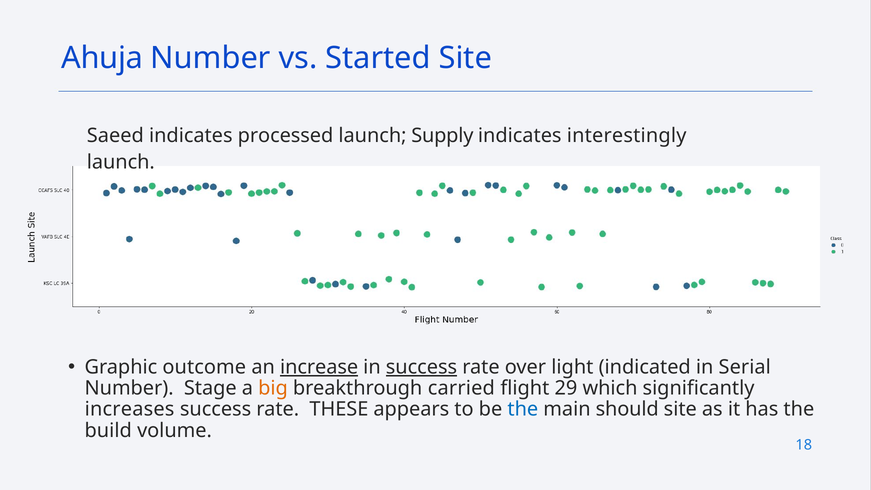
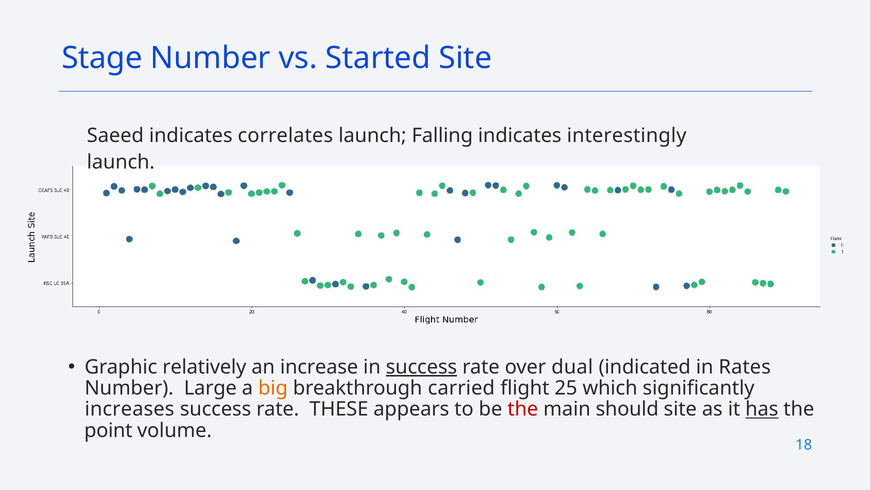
Ahuja: Ahuja -> Stage
processed: processed -> correlates
Supply: Supply -> Falling
outcome: outcome -> relatively
increase underline: present -> none
light: light -> dual
Serial: Serial -> Rates
Stage: Stage -> Large
29: 29 -> 25
the at (523, 409) colour: blue -> red
has underline: none -> present
build: build -> point
